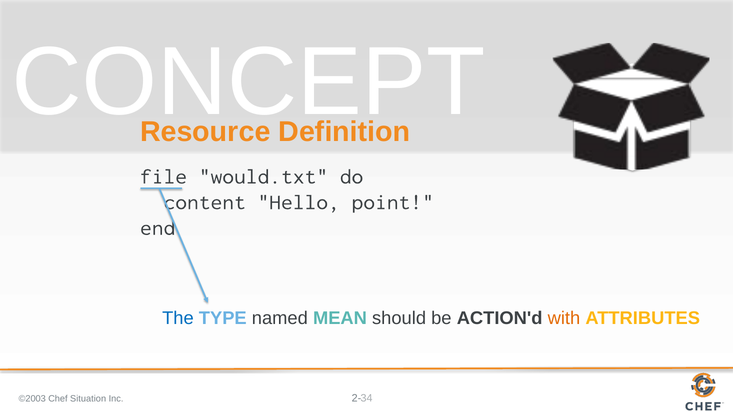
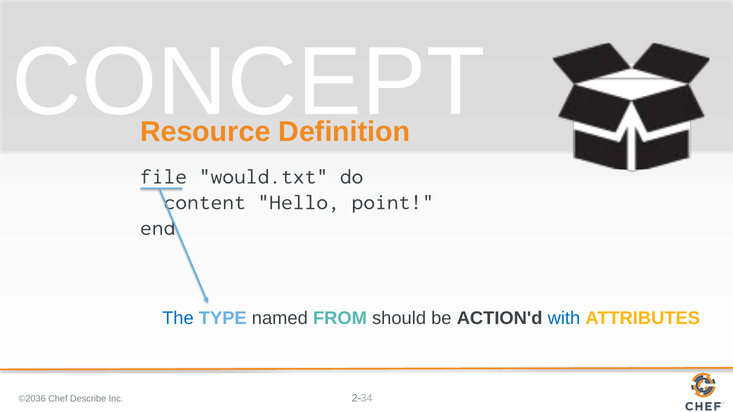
MEAN: MEAN -> FROM
with colour: orange -> blue
©2003: ©2003 -> ©2036
Situation: Situation -> Describe
